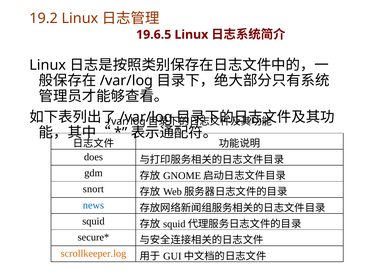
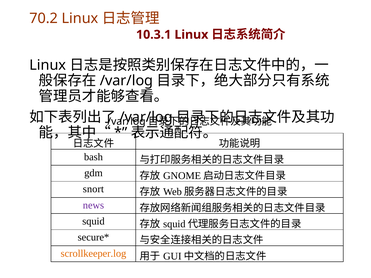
19.2: 19.2 -> 70.2
19.6.5: 19.6.5 -> 10.3.1
does: does -> bash
news colour: blue -> purple
